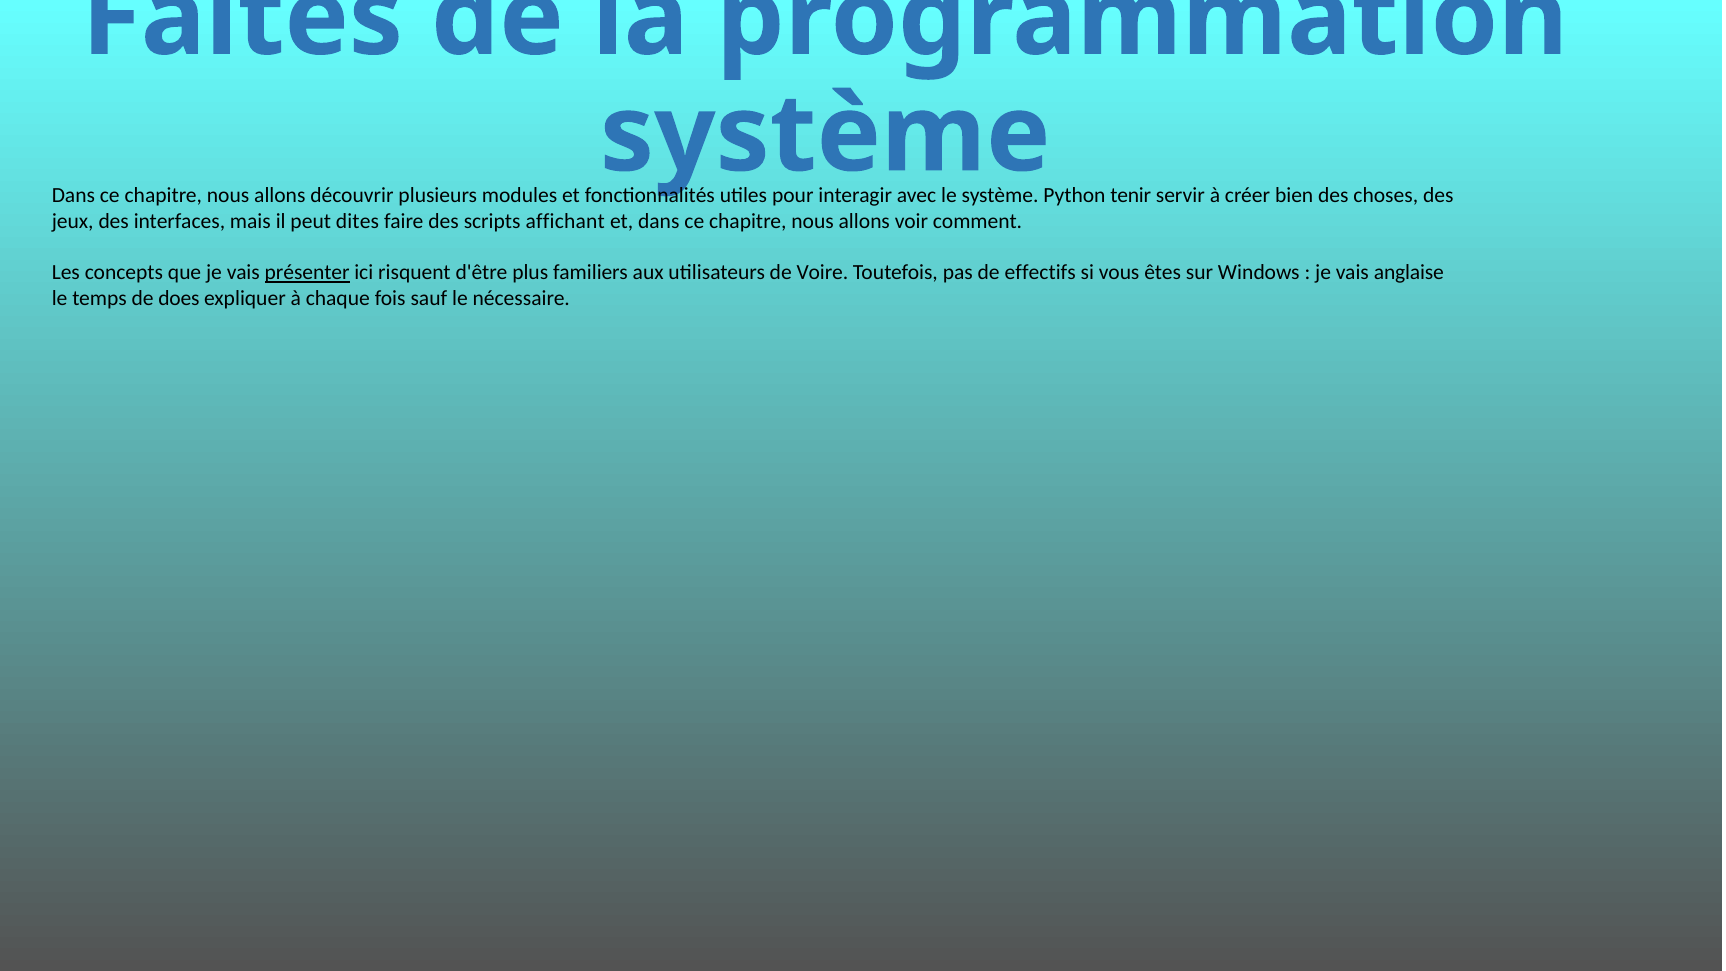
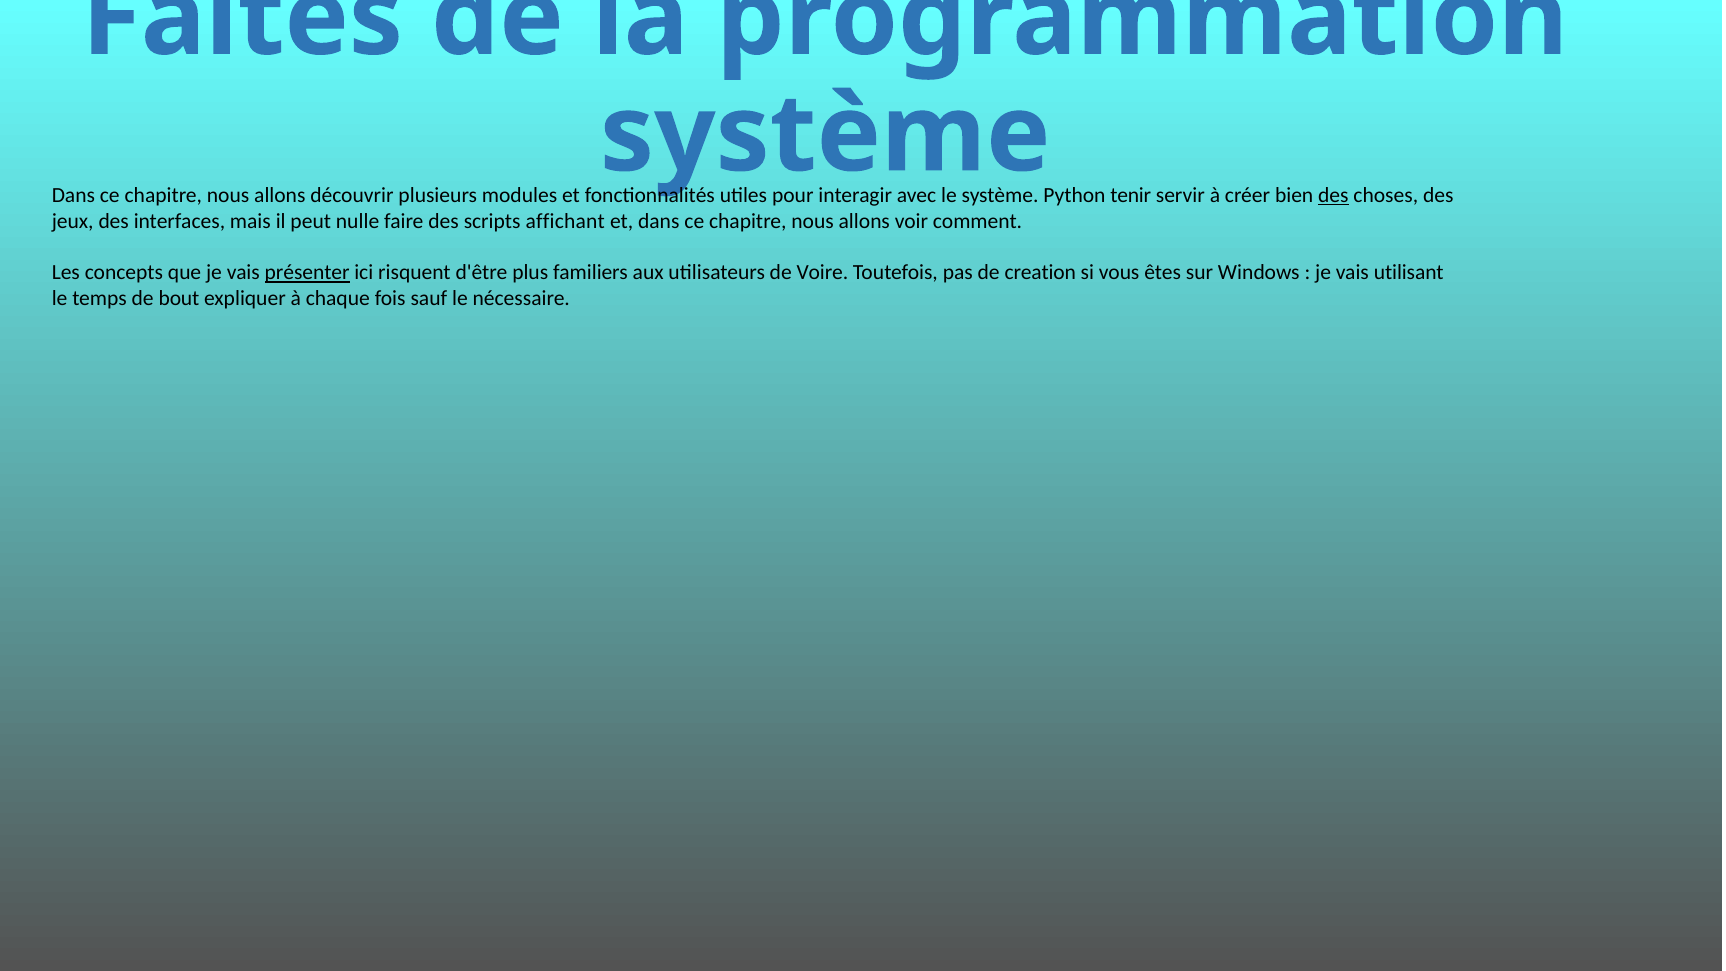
des at (1333, 195) underline: none -> present
dites: dites -> nulle
effectifs: effectifs -> creation
anglaise: anglaise -> utilisant
does: does -> bout
